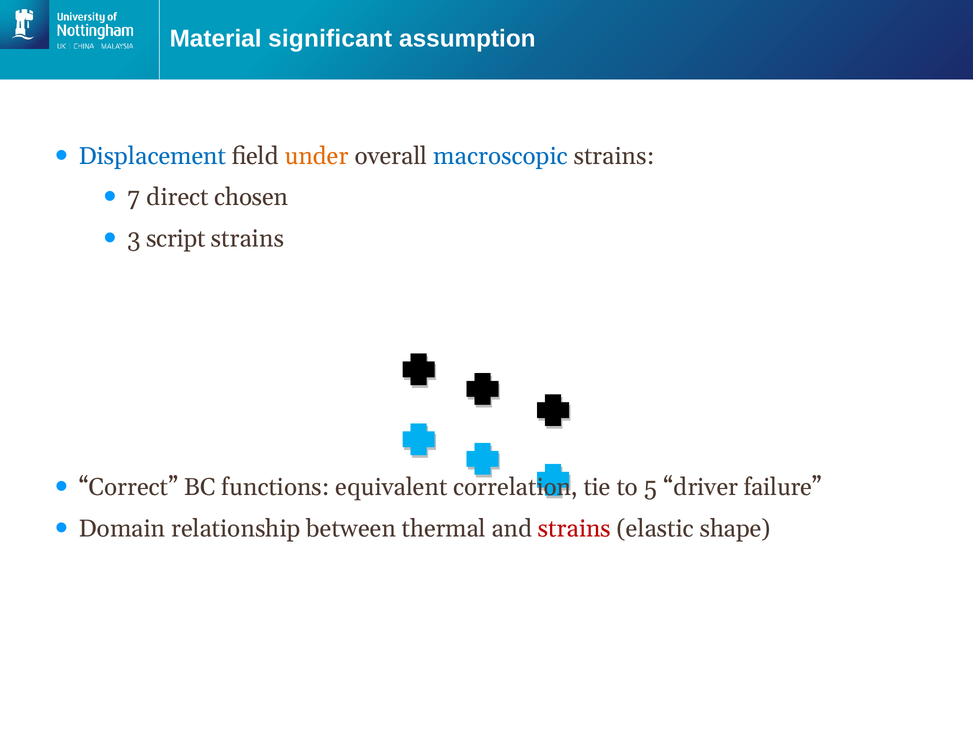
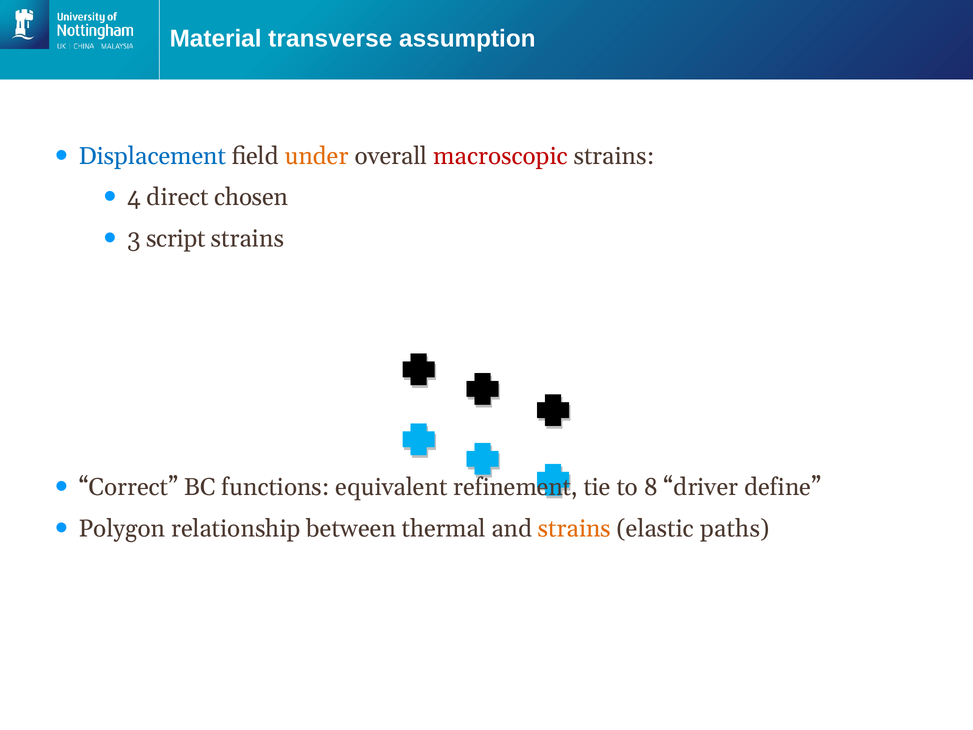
significant: significant -> transverse
macroscopic colour: blue -> red
7: 7 -> 4
correlation: correlation -> refinement
5: 5 -> 8
failure: failure -> define
Domain: Domain -> Polygon
strains at (574, 528) colour: red -> orange
shape: shape -> paths
